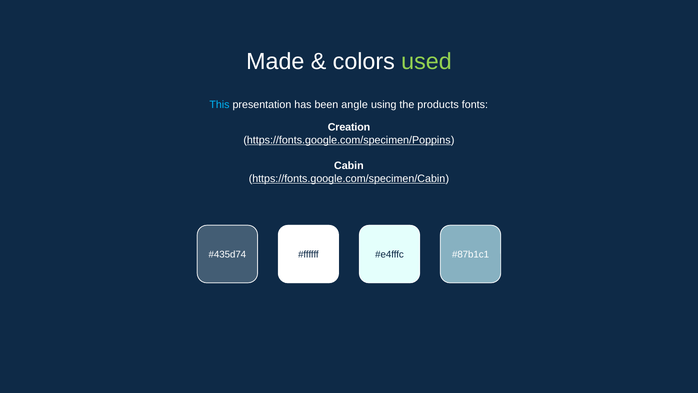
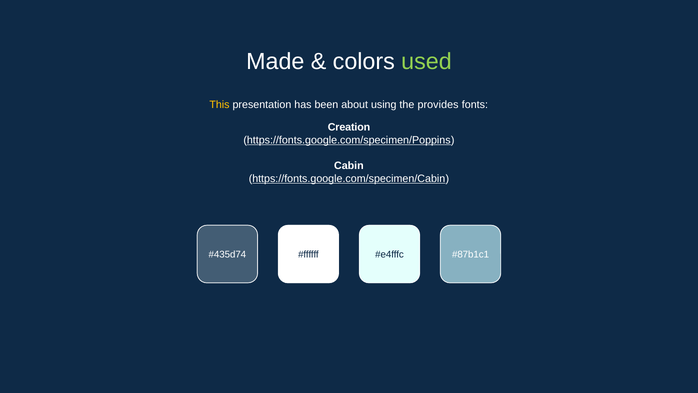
This colour: light blue -> yellow
angle: angle -> about
products: products -> provides
